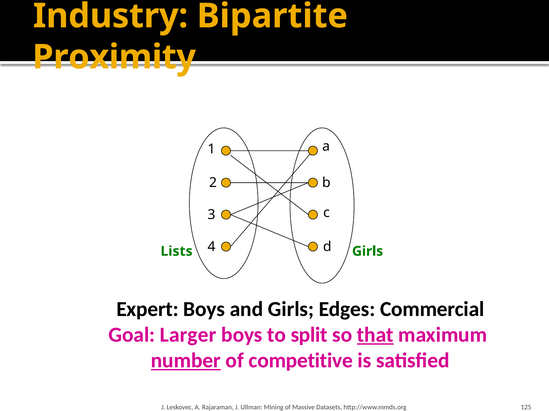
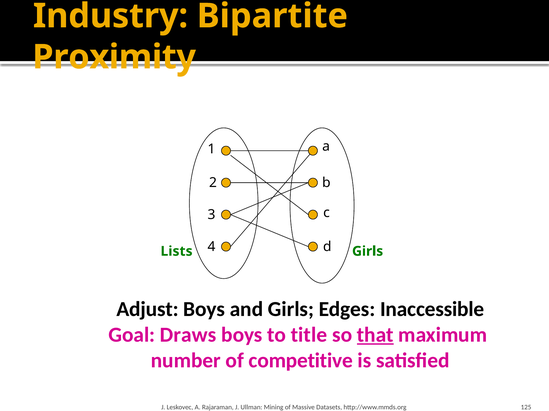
Expert: Expert -> Adjust
Commercial: Commercial -> Inaccessible
Larger: Larger -> Draws
split: split -> title
number underline: present -> none
